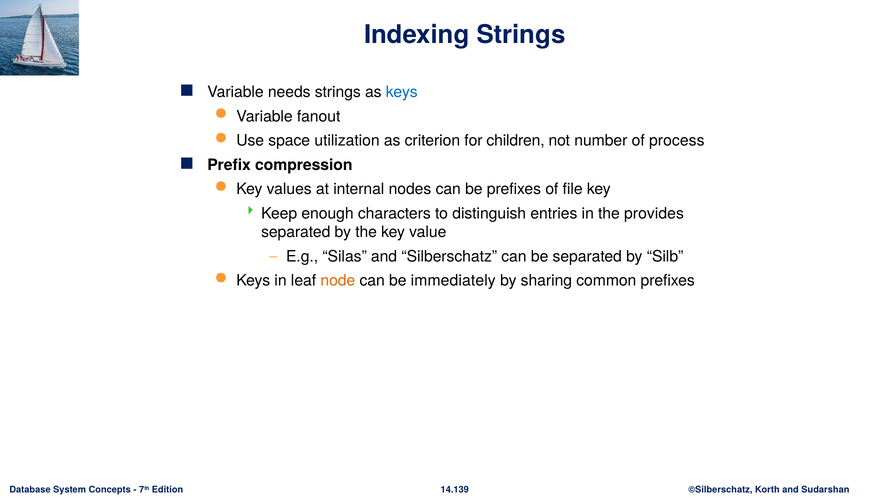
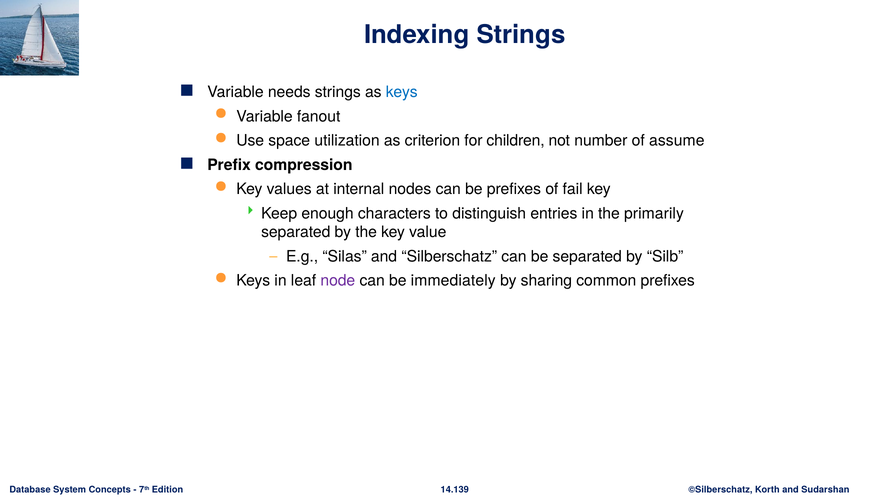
process: process -> assume
file: file -> fail
provides: provides -> primarily
node colour: orange -> purple
